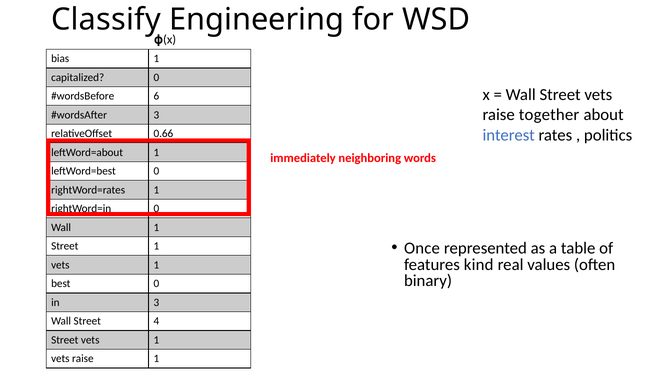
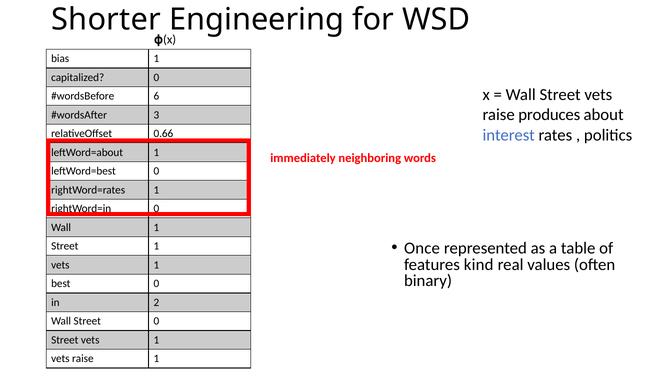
Classify: Classify -> Shorter
together: together -> produces
in 3: 3 -> 2
Street 4: 4 -> 0
